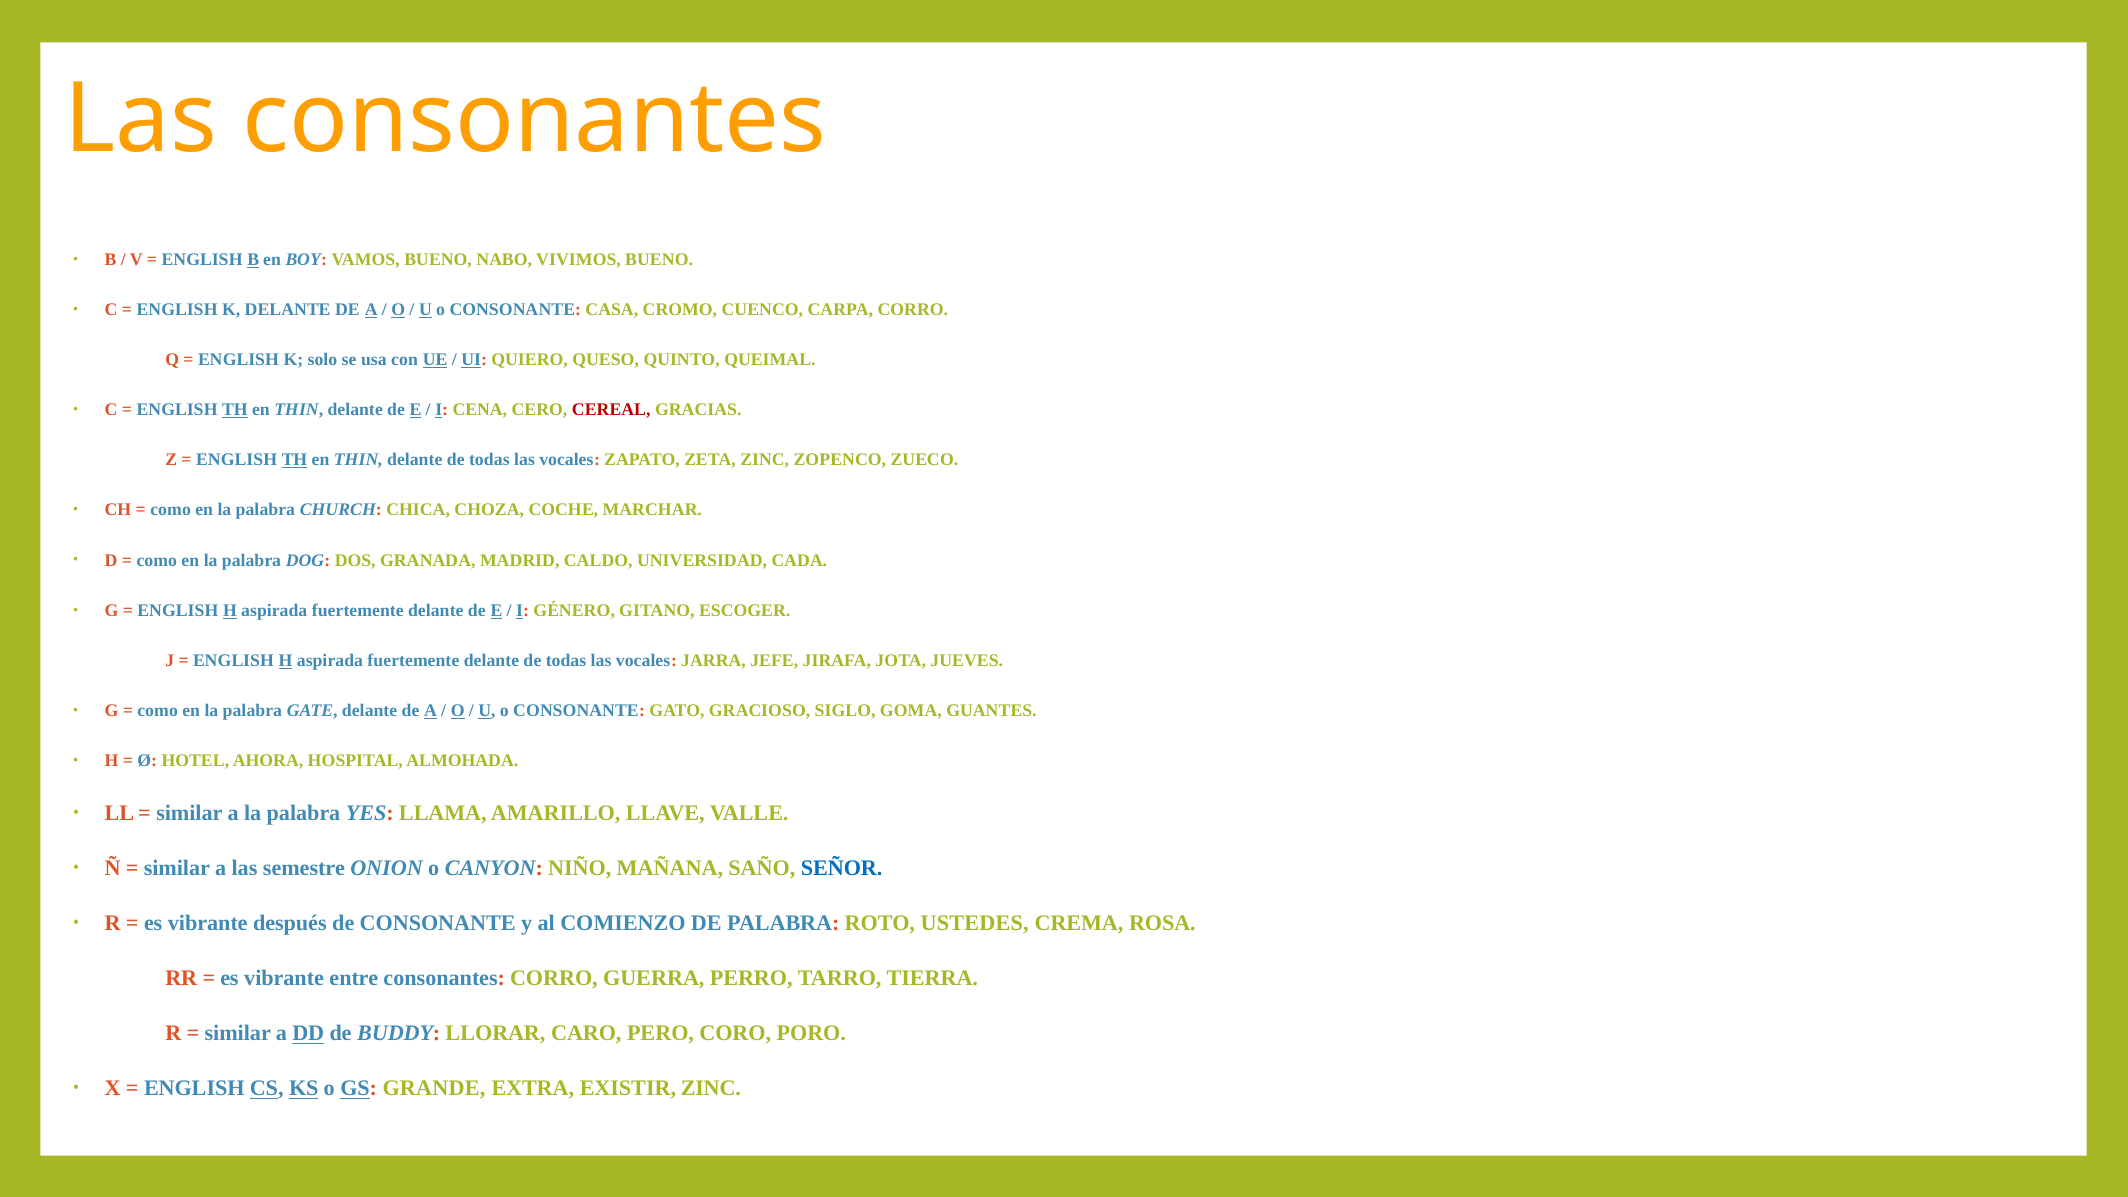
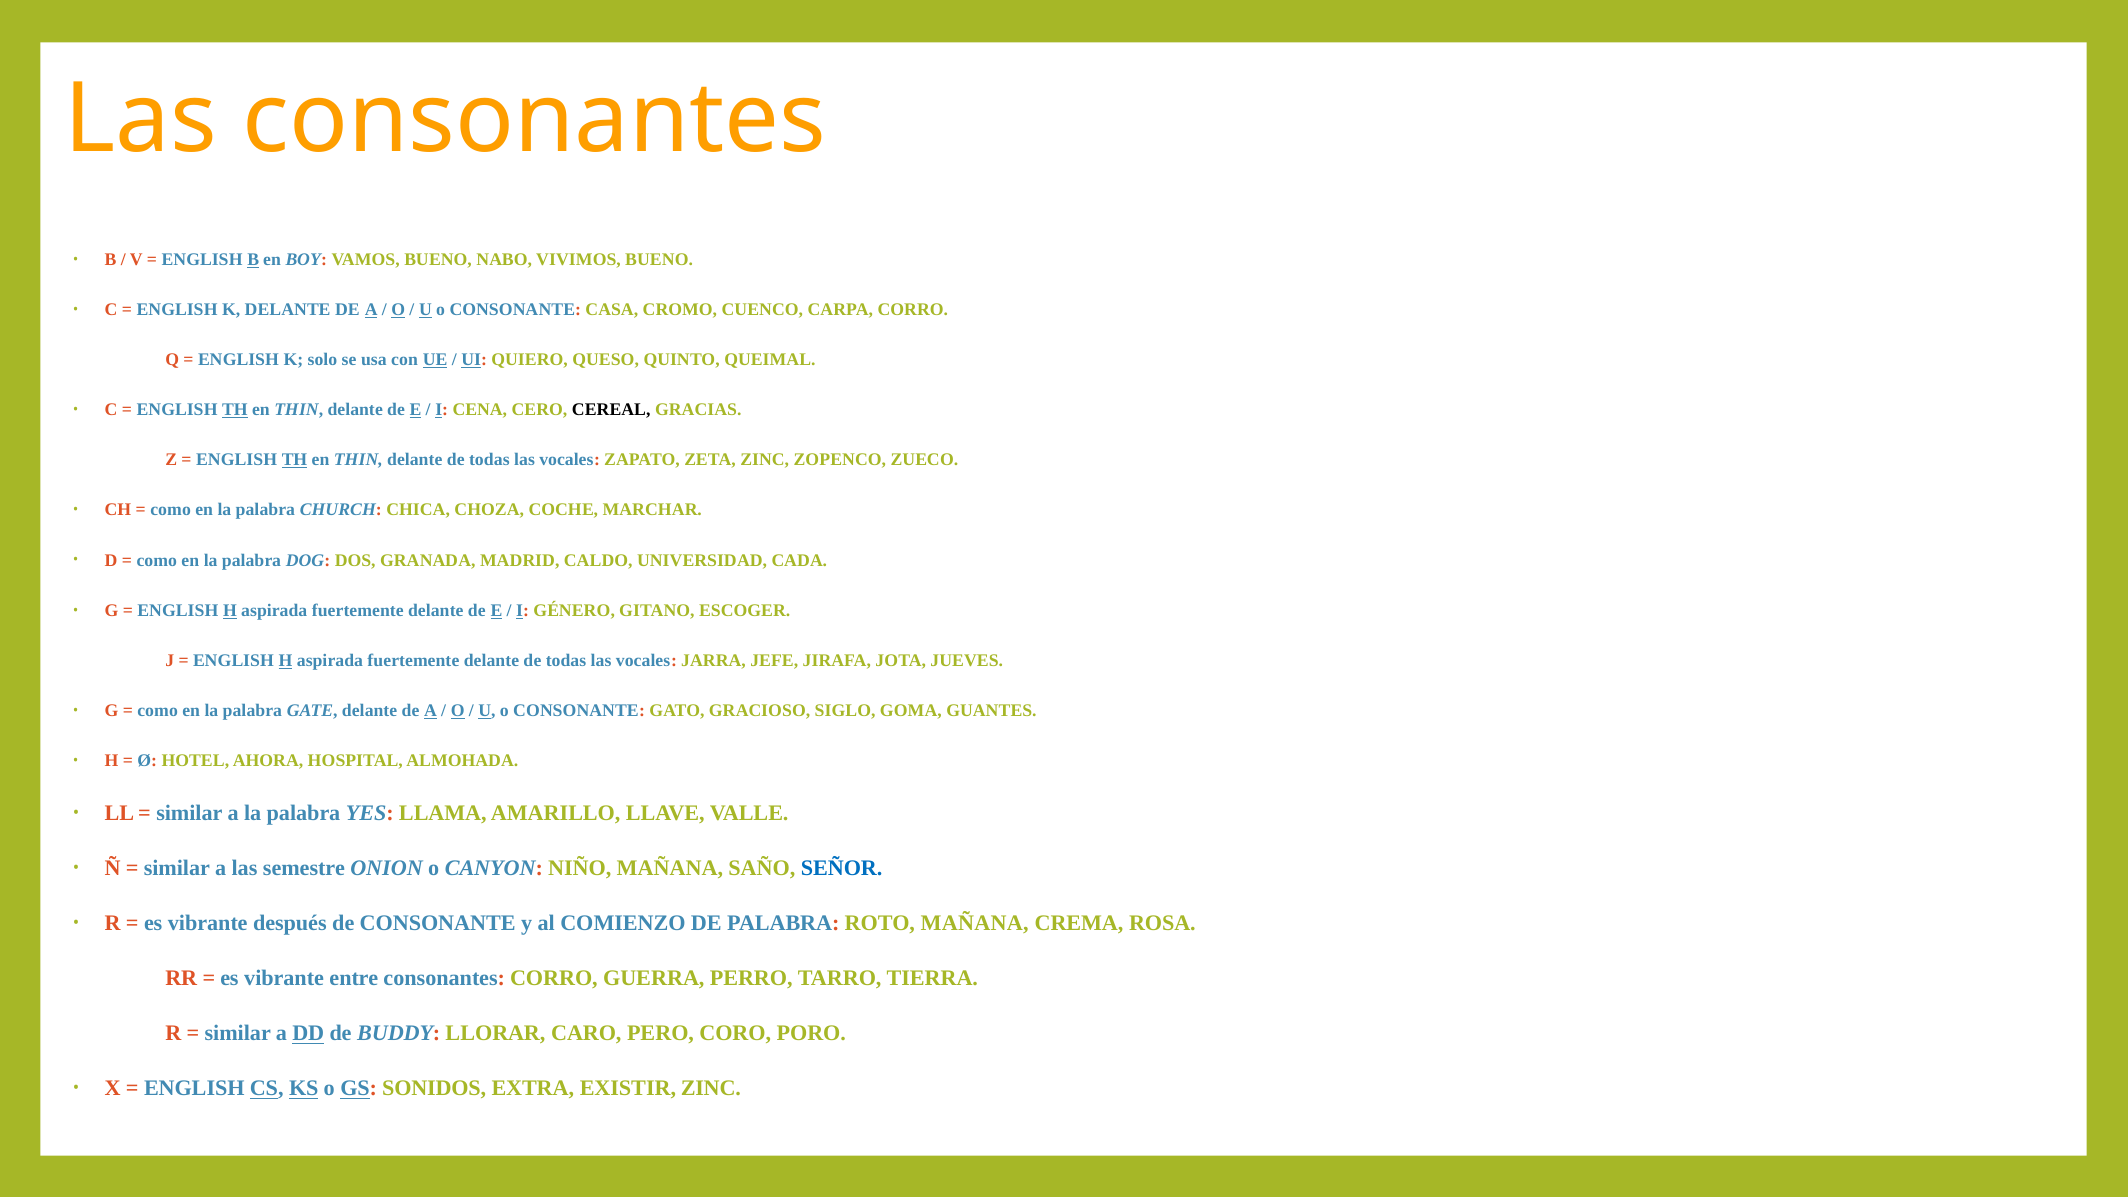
CEREAL colour: red -> black
ROTO USTEDES: USTEDES -> MAÑANA
GRANDE: GRANDE -> SONIDOS
